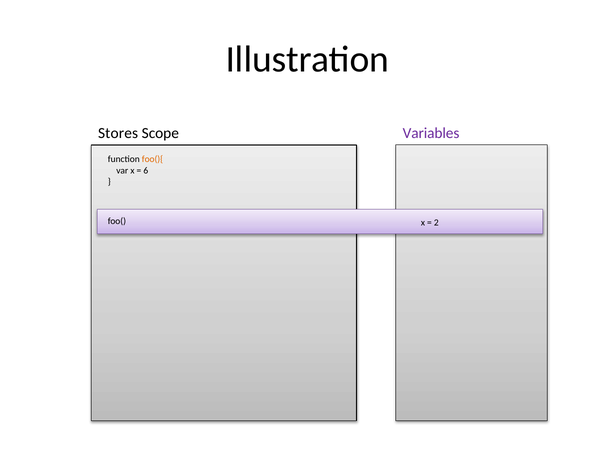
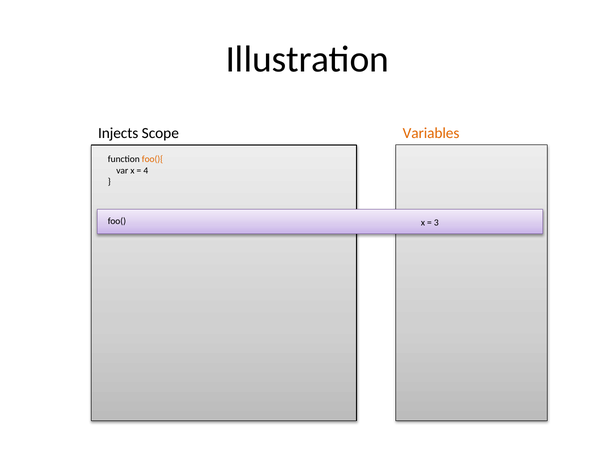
Stores: Stores -> Injects
Variables colour: purple -> orange
6: 6 -> 4
2: 2 -> 3
